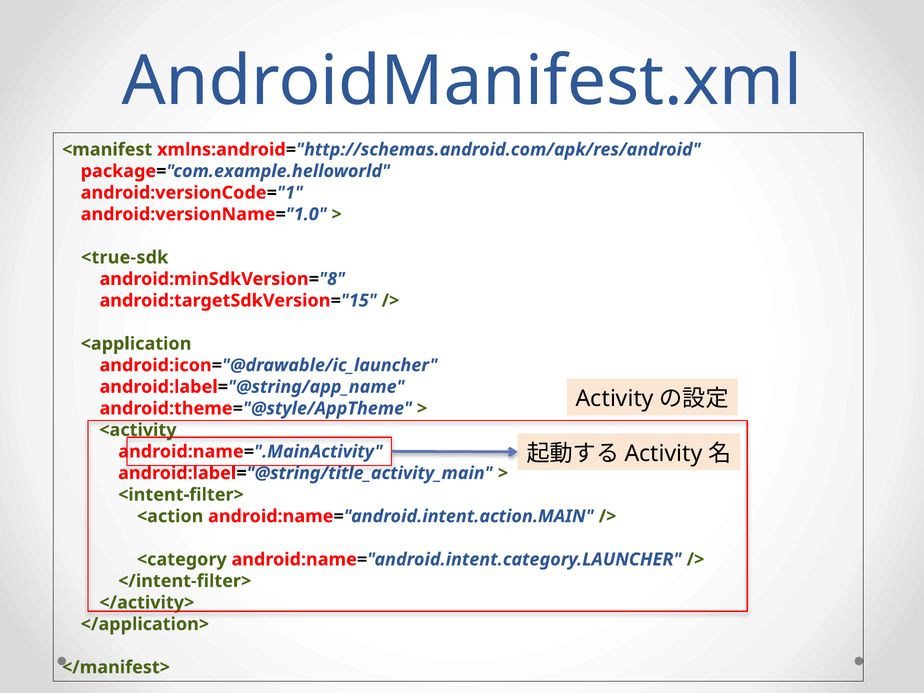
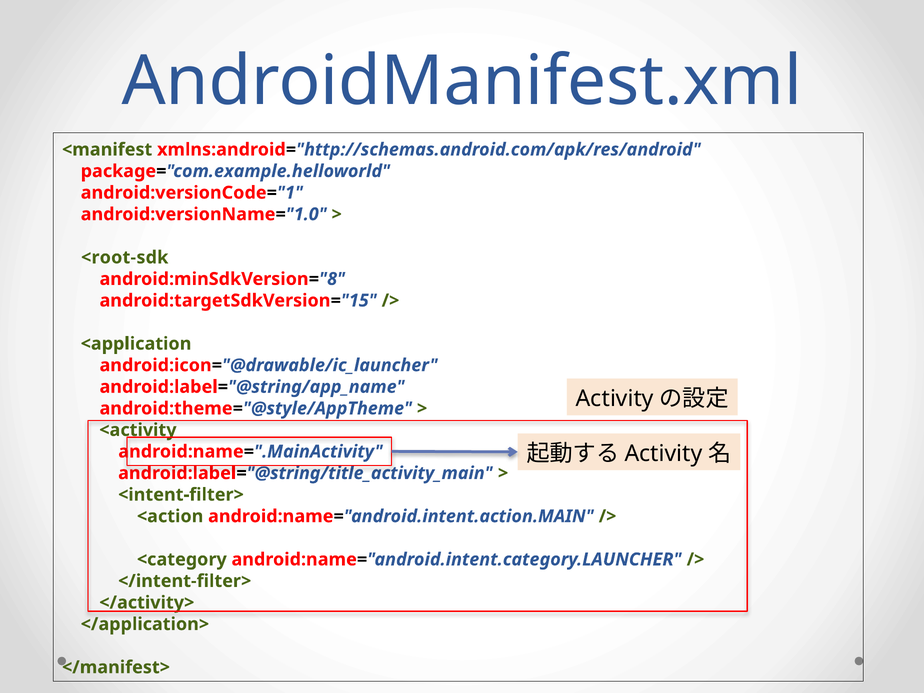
<true-sdk: <true-sdk -> <root-sdk
